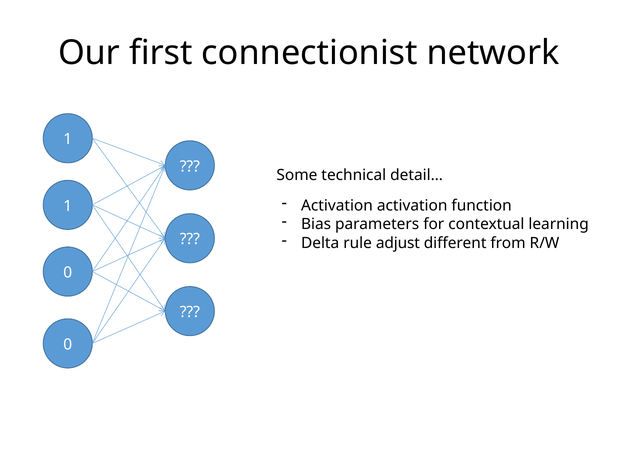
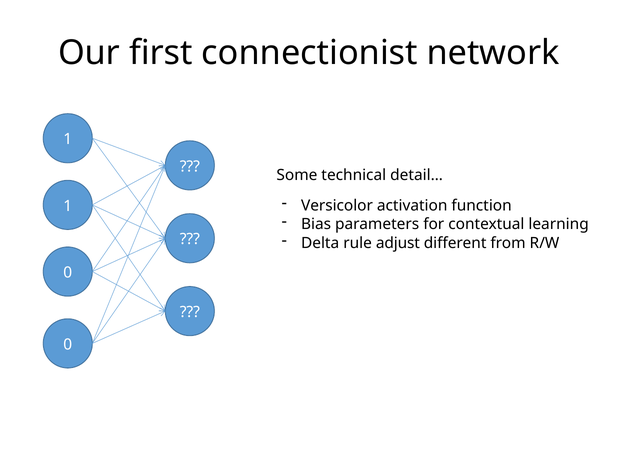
Activation at (337, 206): Activation -> Versicolor
